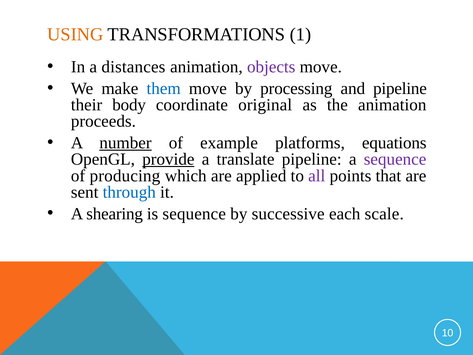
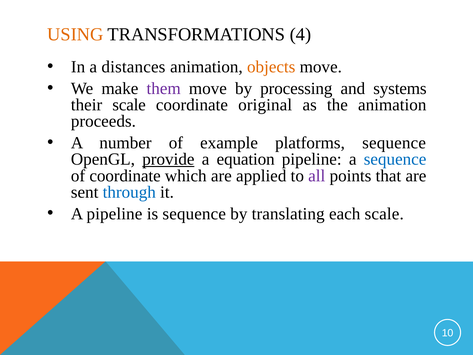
1: 1 -> 4
objects colour: purple -> orange
them colour: blue -> purple
and pipeline: pipeline -> systems
their body: body -> scale
number underline: present -> none
platforms equations: equations -> sequence
translate: translate -> equation
sequence at (395, 159) colour: purple -> blue
of producing: producing -> coordinate
A shearing: shearing -> pipeline
successive: successive -> translating
